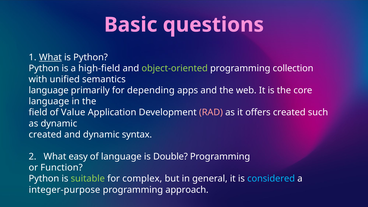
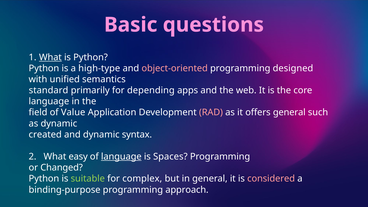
high-field: high-field -> high-type
object-oriented colour: light green -> pink
collection: collection -> designed
language at (49, 90): language -> standard
offers created: created -> general
language at (121, 157) underline: none -> present
Double: Double -> Spaces
Function: Function -> Changed
considered colour: light blue -> pink
integer-purpose: integer-purpose -> binding-purpose
